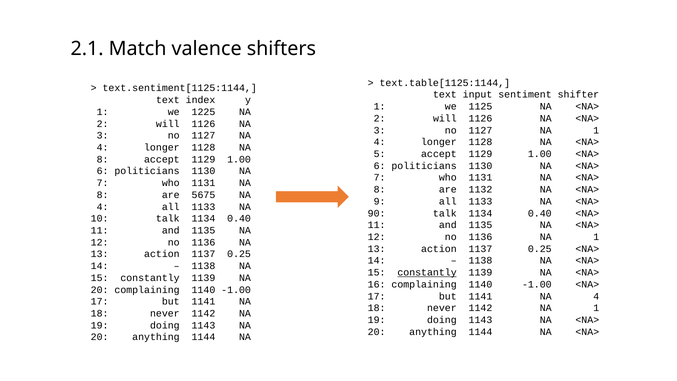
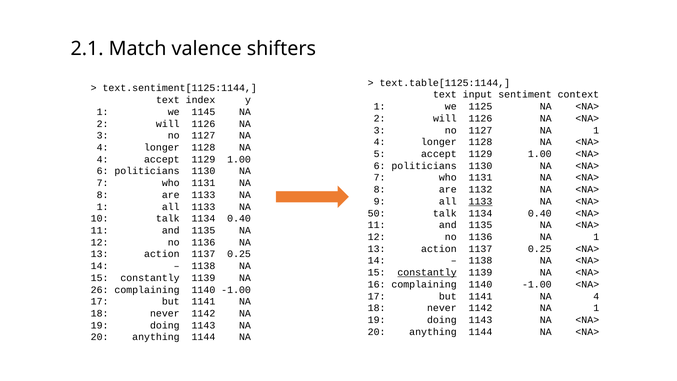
shifter: shifter -> context
1225: 1225 -> 1145
8 at (103, 159): 8 -> 4
are 5675: 5675 -> 1133
1133 at (480, 201) underline: none -> present
4 at (103, 207): 4 -> 1
90: 90 -> 50
20 at (100, 290): 20 -> 26
